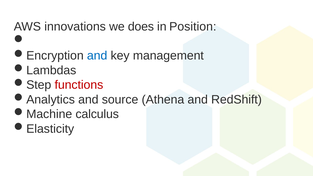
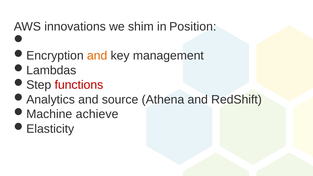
does: does -> shim
and at (97, 56) colour: blue -> orange
calculus: calculus -> achieve
